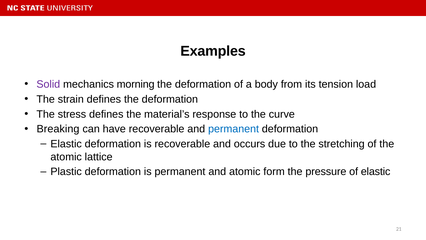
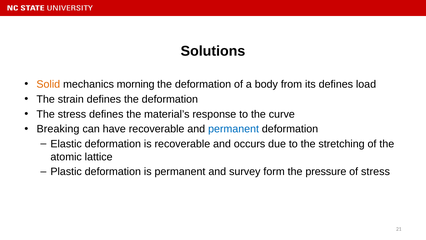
Examples: Examples -> Solutions
Solid colour: purple -> orange
its tension: tension -> defines
and atomic: atomic -> survey
of elastic: elastic -> stress
